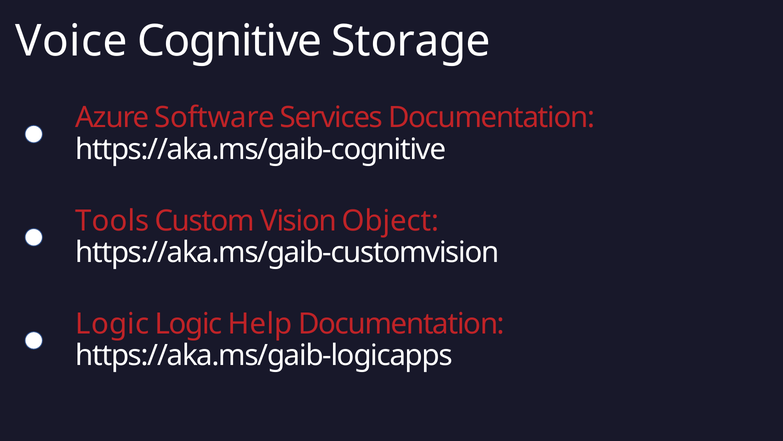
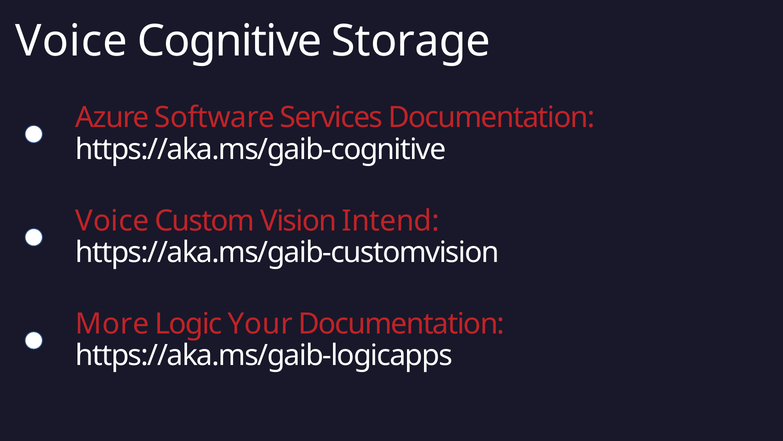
Tools at (112, 221): Tools -> Voice
Object: Object -> Intend
Logic at (112, 324): Logic -> More
Help: Help -> Your
